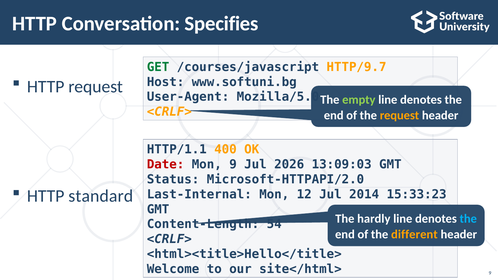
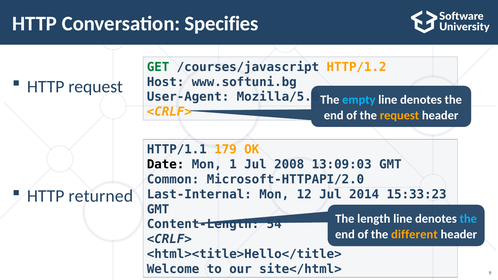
HTTP/9.7: HTTP/9.7 -> HTTP/1.2
empty colour: light green -> light blue
400: 400 -> 179
Date colour: red -> black
Mon 9: 9 -> 1
2026: 2026 -> 2008
Status: Status -> Common
standard: standard -> returned
hardly: hardly -> length
